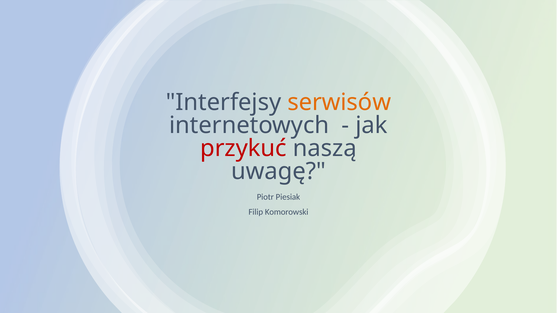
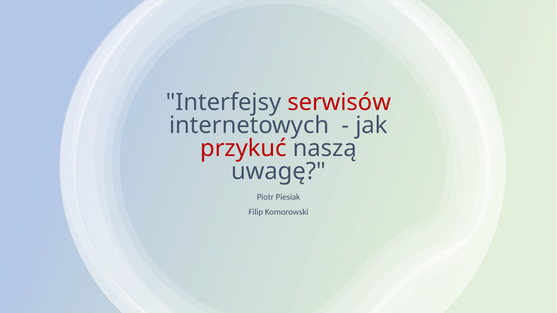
serwisów colour: orange -> red
